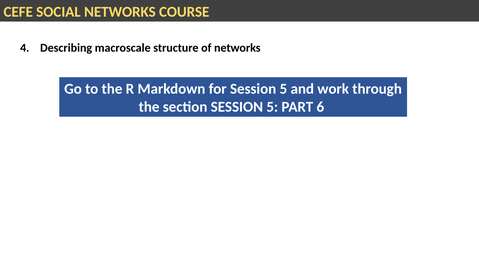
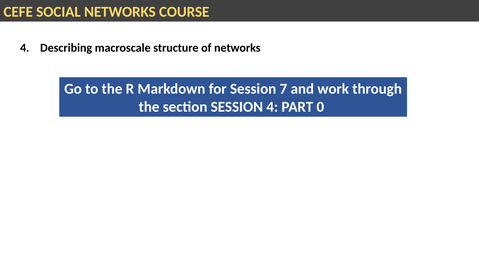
for Session 5: 5 -> 7
section SESSION 5: 5 -> 4
6: 6 -> 0
